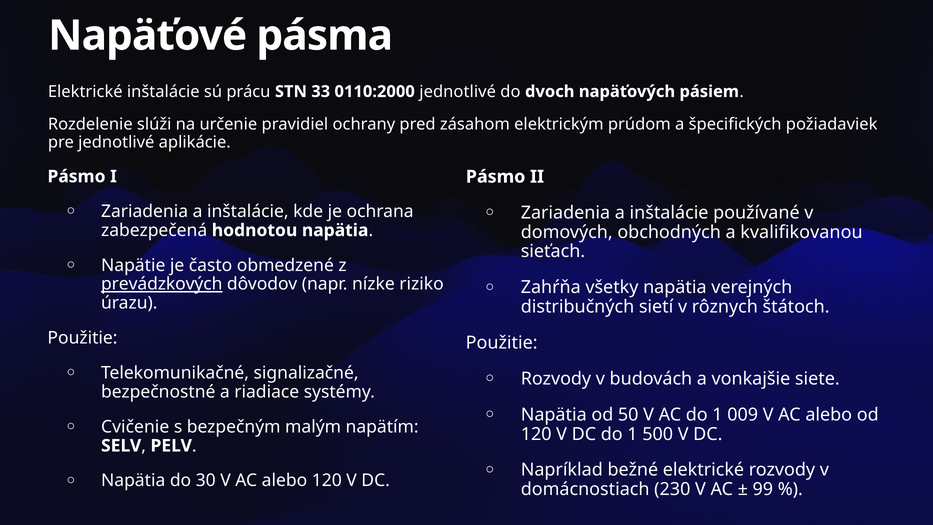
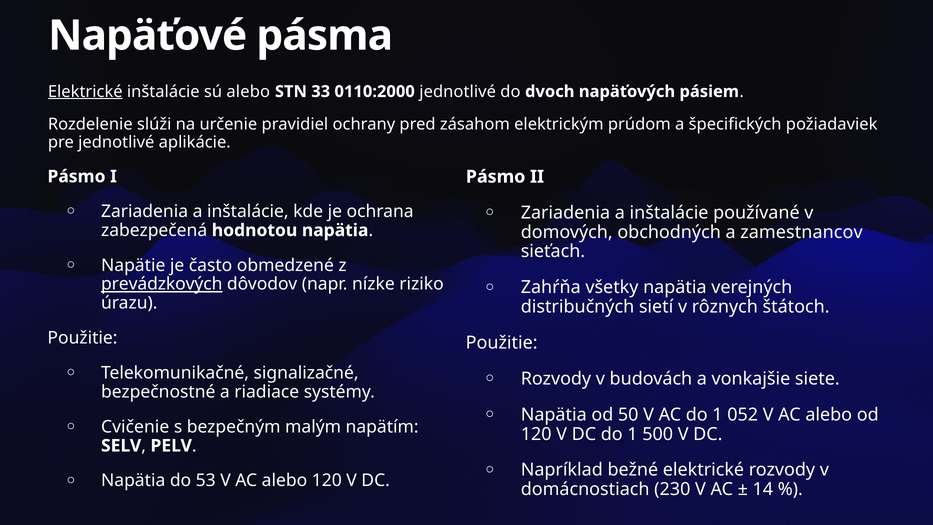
Elektrické at (85, 92) underline: none -> present
sú prácu: prácu -> alebo
kvalifikovanou: kvalifikovanou -> zamestnancov
009: 009 -> 052
30: 30 -> 53
99: 99 -> 14
